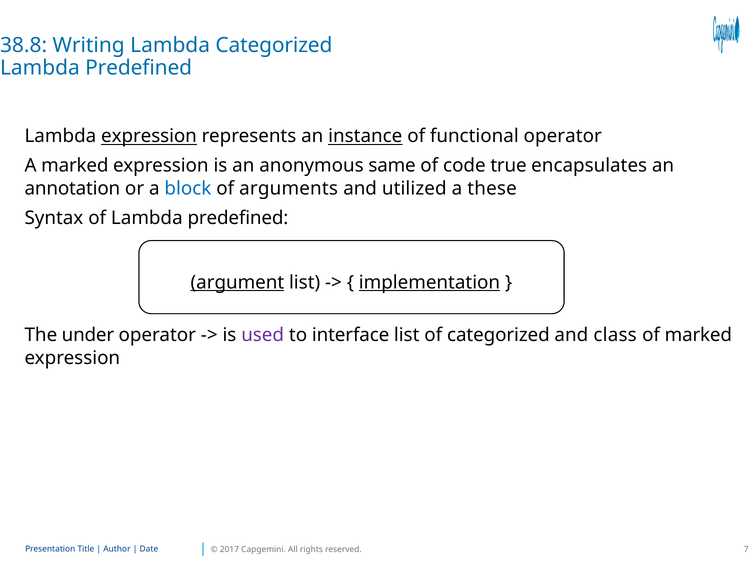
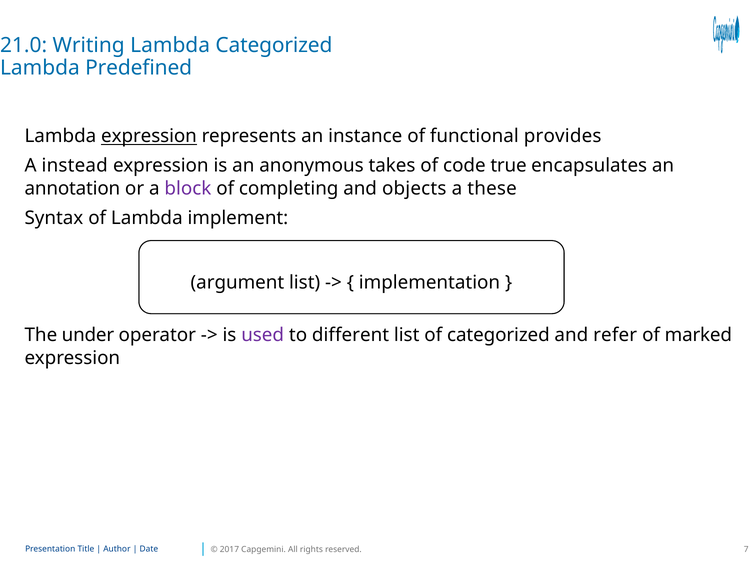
38.8: 38.8 -> 21.0
instance underline: present -> none
functional operator: operator -> provides
A marked: marked -> instead
same: same -> takes
block colour: blue -> purple
arguments: arguments -> completing
utilized: utilized -> objects
of Lambda predefined: predefined -> implement
argument underline: present -> none
implementation underline: present -> none
interface: interface -> different
class: class -> refer
